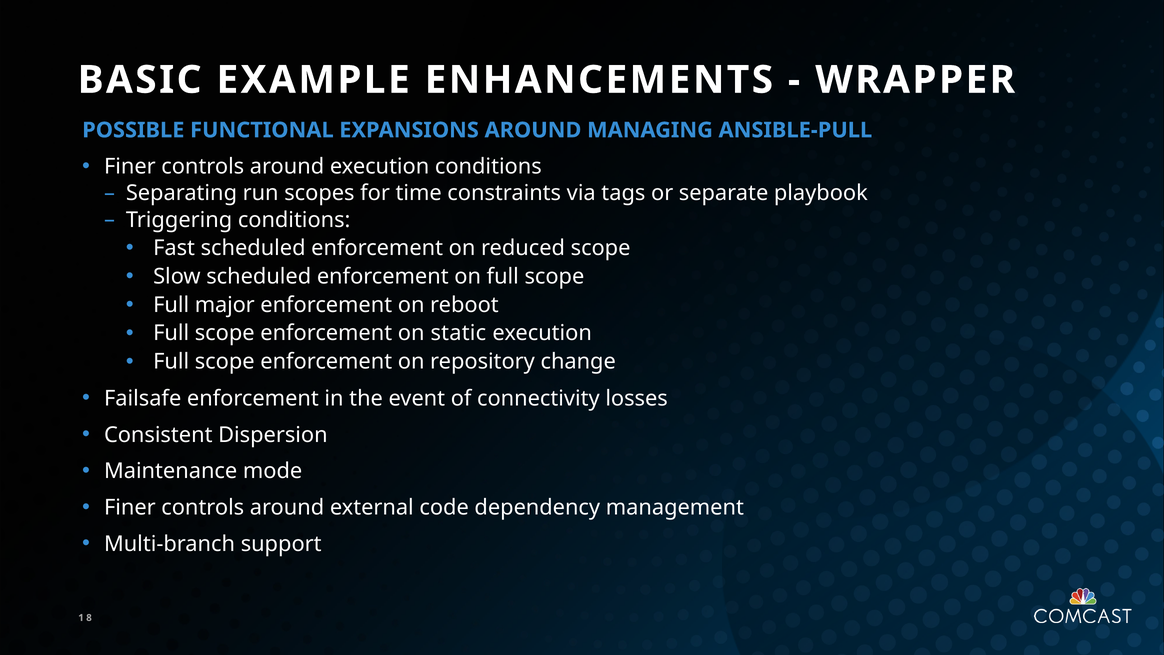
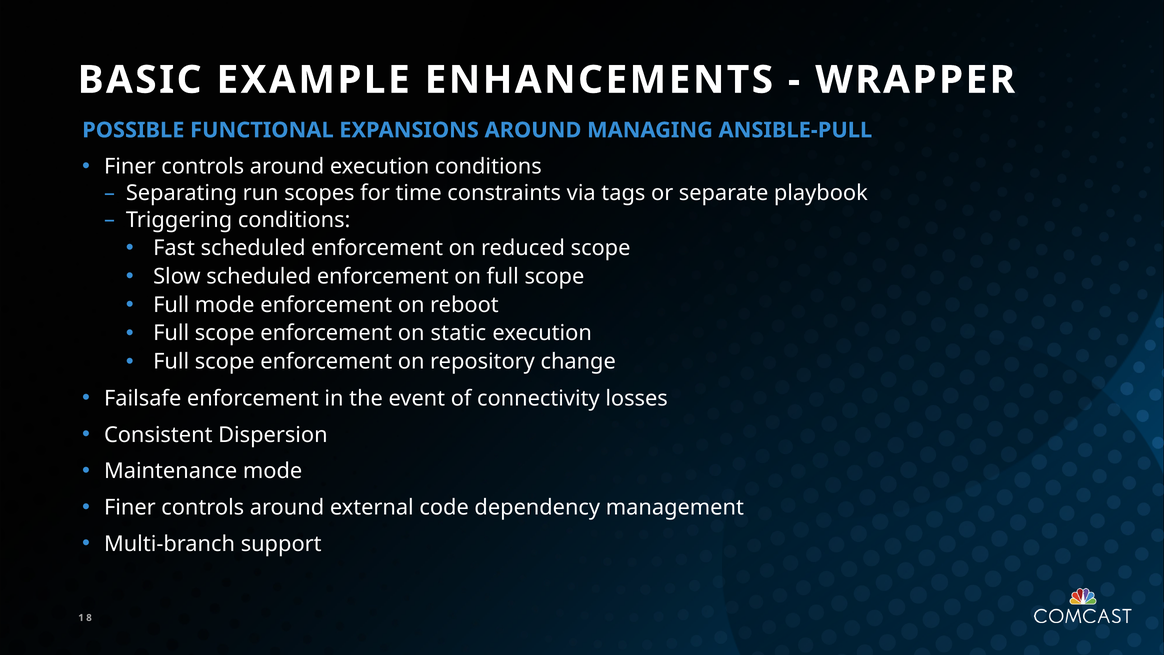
Full major: major -> mode
